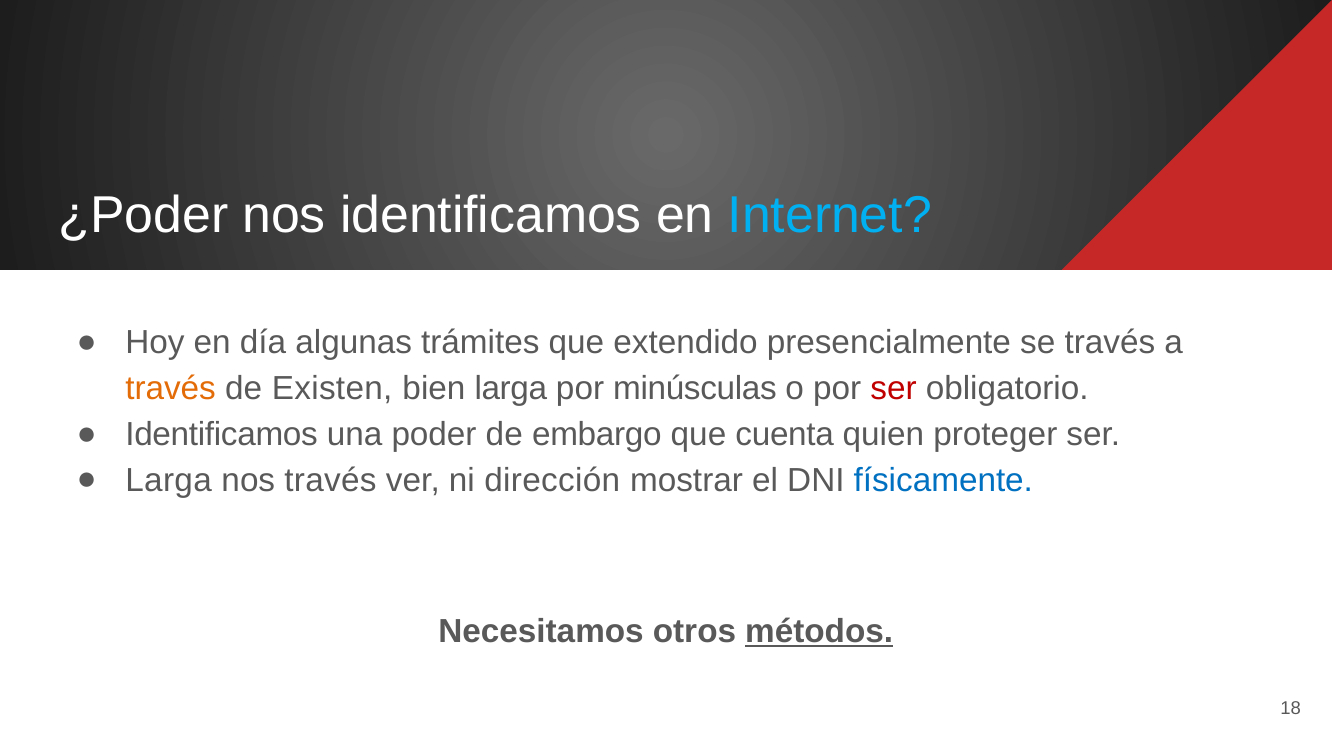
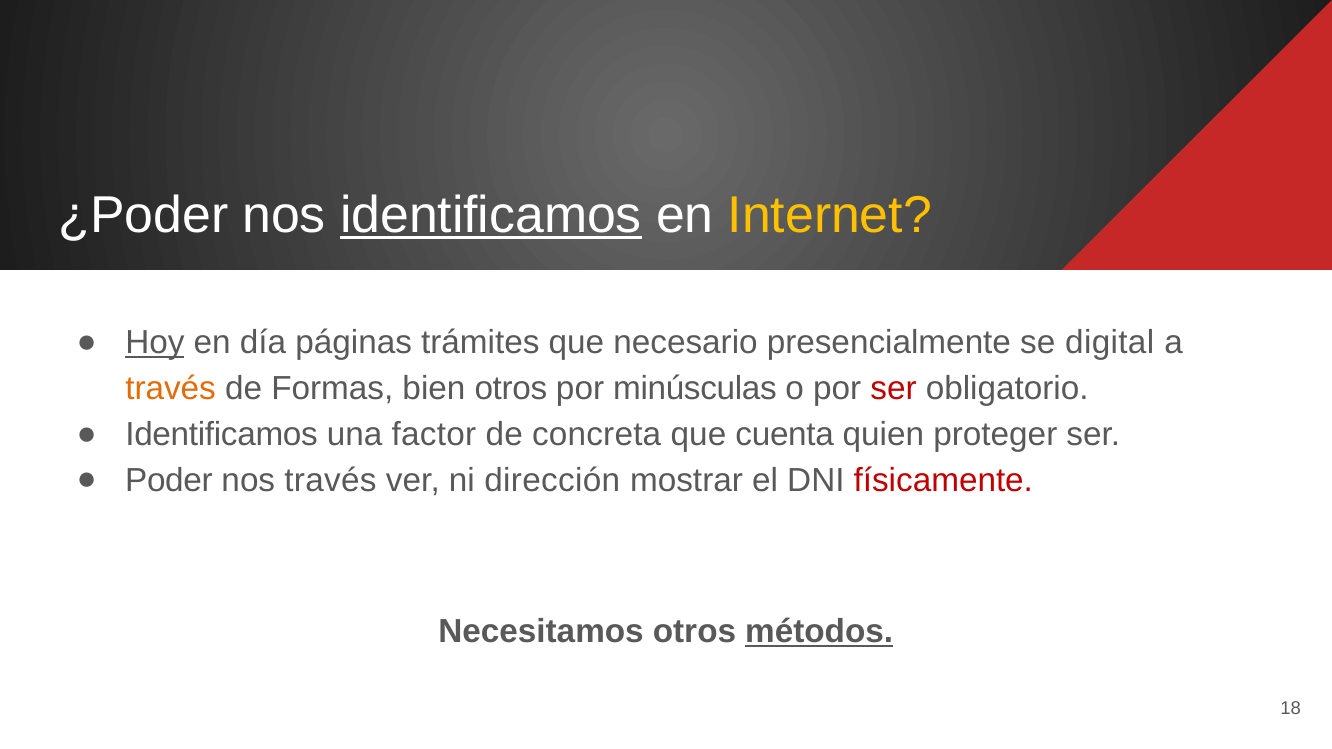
identificamos at (491, 215) underline: none -> present
Internet colour: light blue -> yellow
Hoy underline: none -> present
algunas: algunas -> páginas
extendido: extendido -> necesario
se través: través -> digital
Existen: Existen -> Formas
bien larga: larga -> otros
poder: poder -> factor
embargo: embargo -> concreta
Larga at (169, 481): Larga -> Poder
físicamente colour: blue -> red
